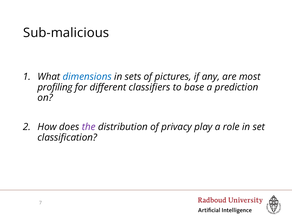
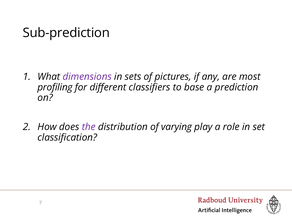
Sub-malicious: Sub-malicious -> Sub-prediction
dimensions colour: blue -> purple
privacy: privacy -> varying
